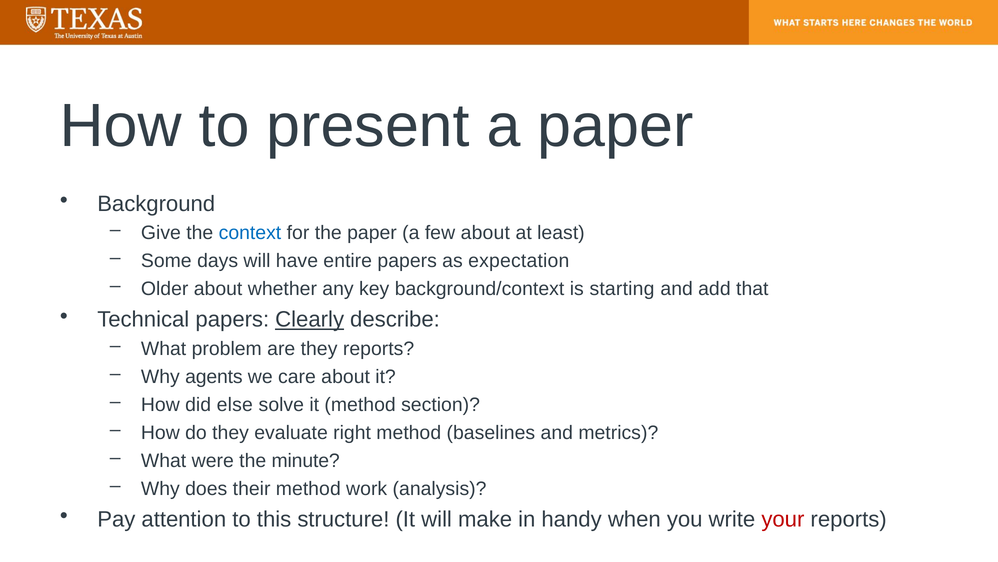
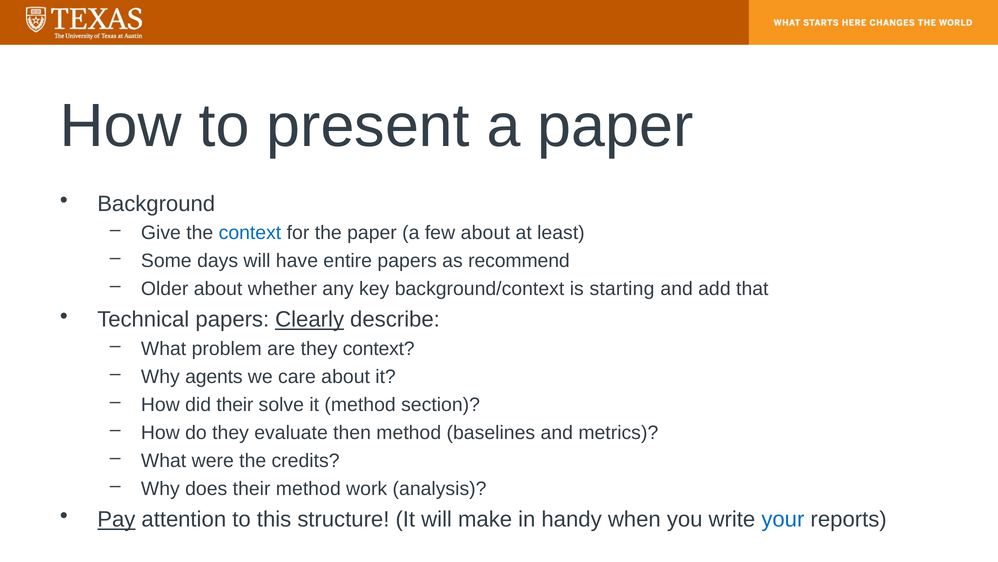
expectation: expectation -> recommend
they reports: reports -> context
did else: else -> their
right: right -> then
minute: minute -> credits
Pay underline: none -> present
your colour: red -> blue
